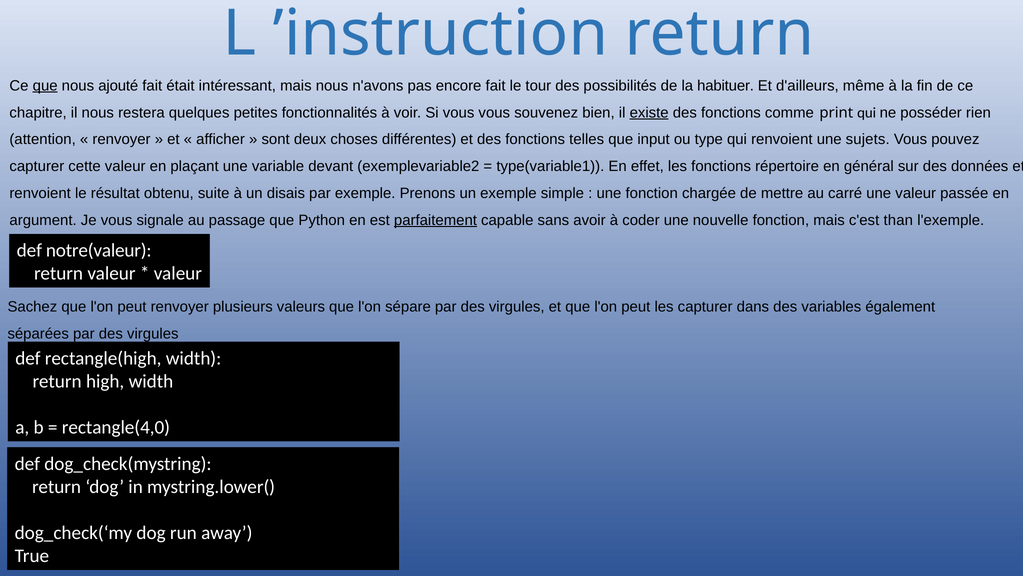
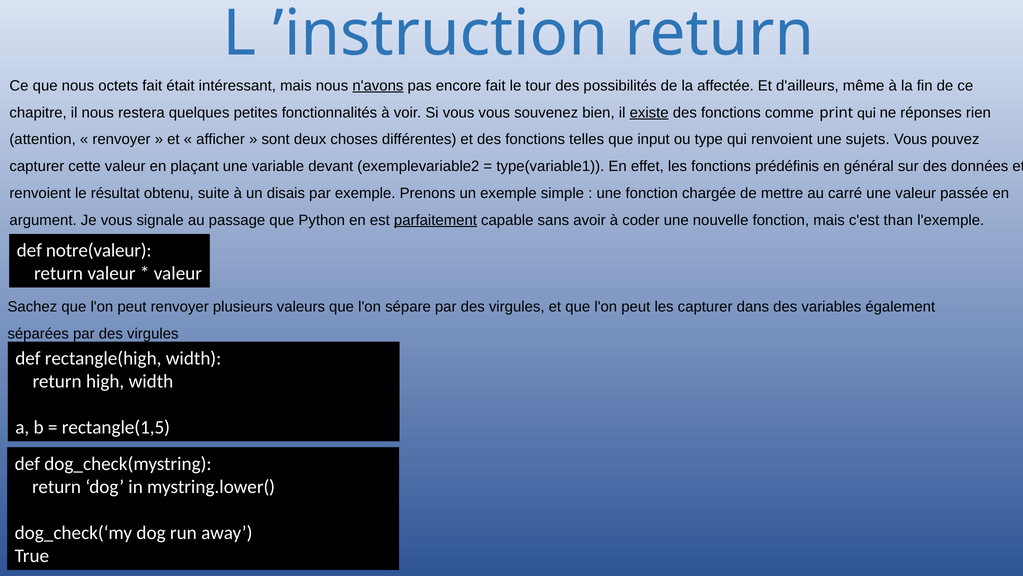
que at (45, 86) underline: present -> none
ajouté: ajouté -> octets
n'avons underline: none -> present
habituer: habituer -> affectée
posséder: posséder -> réponses
répertoire: répertoire -> prédéfinis
rectangle(4,0: rectangle(4,0 -> rectangle(1,5
